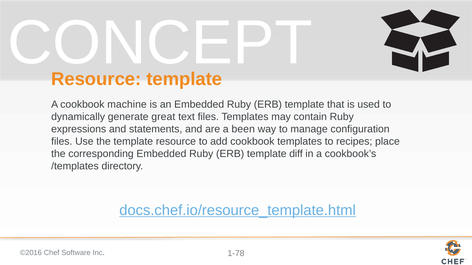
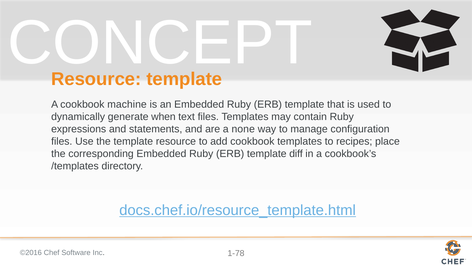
great: great -> when
been: been -> none
